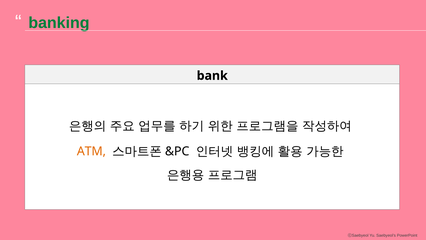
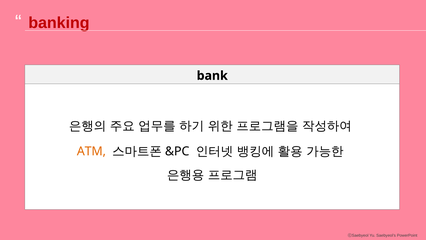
banking colour: green -> red
